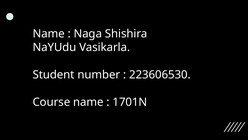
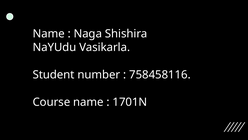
223606530: 223606530 -> 758458116
